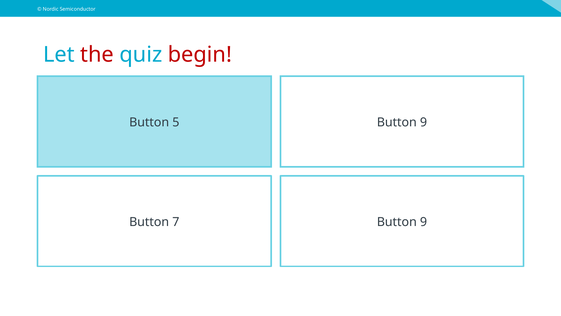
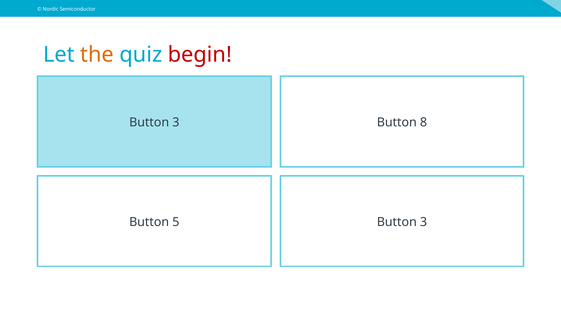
the colour: red -> orange
5 at (176, 122): 5 -> 3
9 at (424, 122): 9 -> 8
7: 7 -> 5
9 at (424, 222): 9 -> 3
